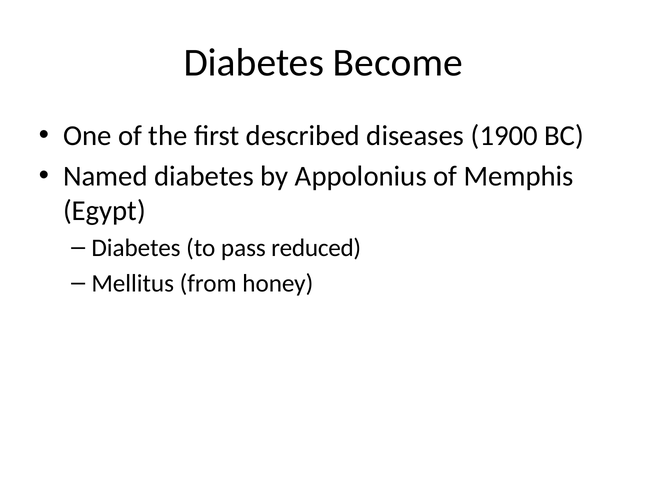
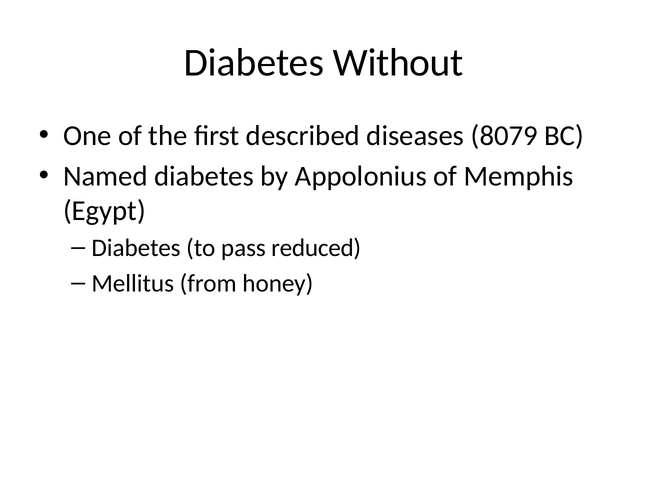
Become: Become -> Without
1900: 1900 -> 8079
